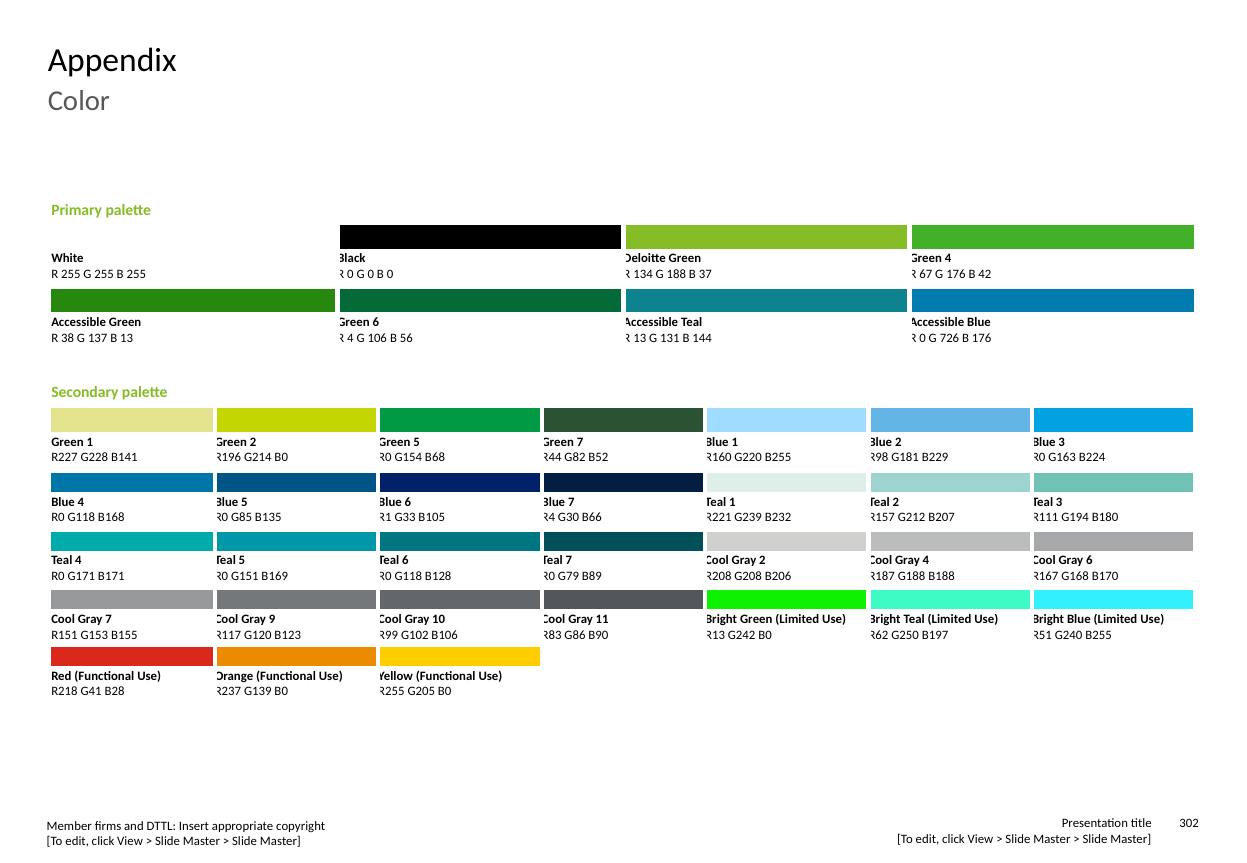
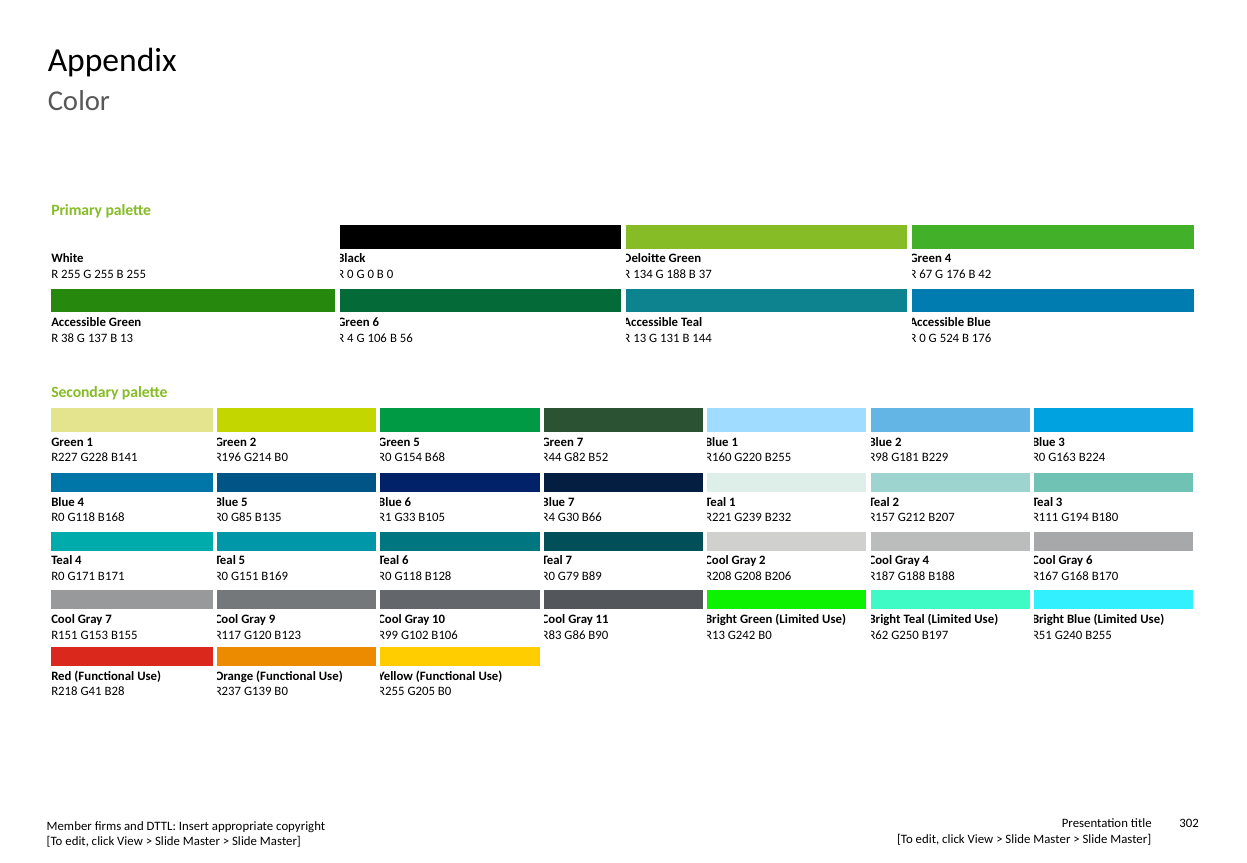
726: 726 -> 524
